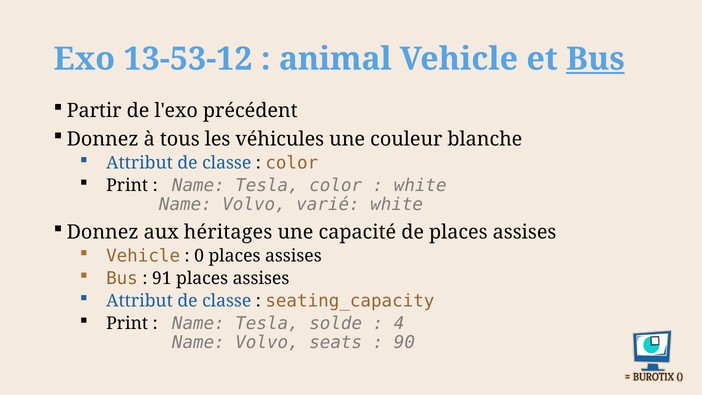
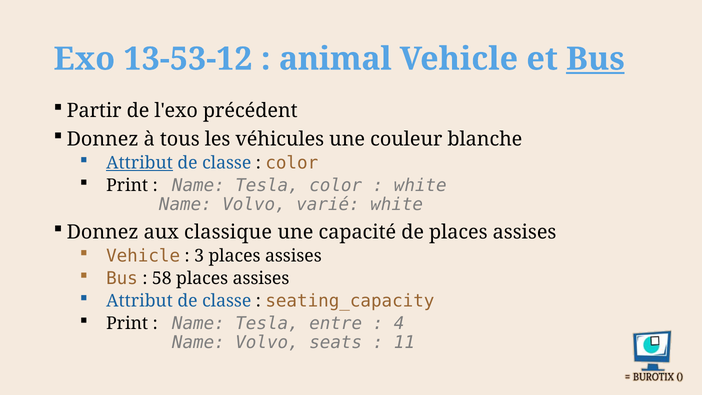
Attribut at (139, 163) underline: none -> present
héritages: héritages -> classique
0: 0 -> 3
91: 91 -> 58
solde: solde -> entre
90: 90 -> 11
